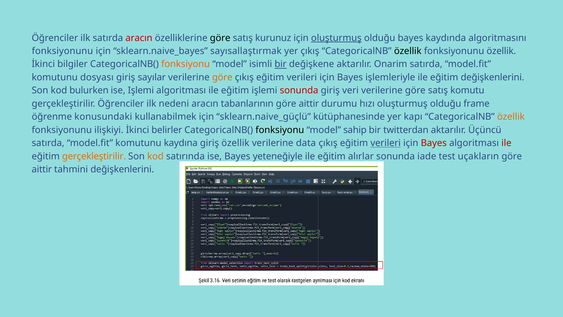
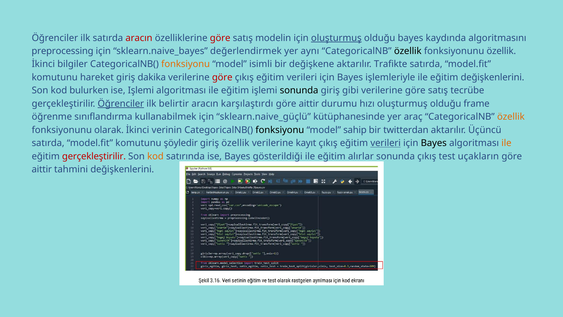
göre at (220, 38) colour: black -> red
kurunuz: kurunuz -> modelin
fonksiyonunu at (62, 51): fonksiyonunu -> preprocessing
sayısallaştırmak: sayısallaştırmak -> değerlendirmek
yer çıkış: çıkış -> aynı
bir at (281, 64) underline: present -> none
Onarim: Onarim -> Trafikte
dosyası: dosyası -> hareket
sayılar: sayılar -> dakika
göre at (222, 77) colour: orange -> red
sonunda at (299, 90) colour: red -> black
veri: veri -> gibi
komutu: komutu -> tecrübe
Öğrenciler at (121, 104) underline: none -> present
nedeni: nedeni -> belirtir
tabanlarının: tabanlarının -> karşılaştırdı
konusundaki: konusundaki -> sınıflandırma
kapı: kapı -> araç
ilişkiyi: ilişkiyi -> olarak
belirler: belirler -> verinin
kaydına: kaydına -> şöyledir
data: data -> kayıt
Bayes at (434, 143) colour: red -> black
ile at (506, 143) colour: red -> orange
gerçekleştirilir at (94, 156) colour: orange -> red
yeteneğiyle: yeteneğiyle -> gösterildiği
sonunda iade: iade -> çıkış
